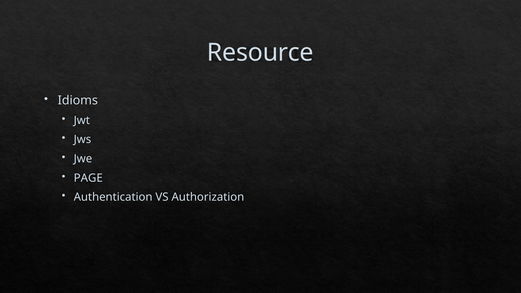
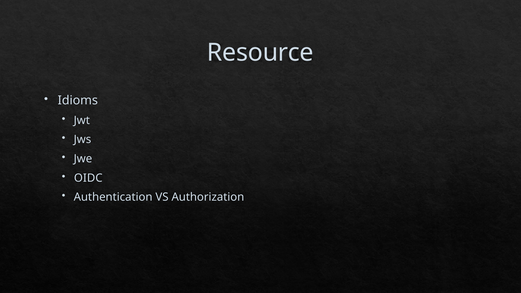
PAGE: PAGE -> OIDC
